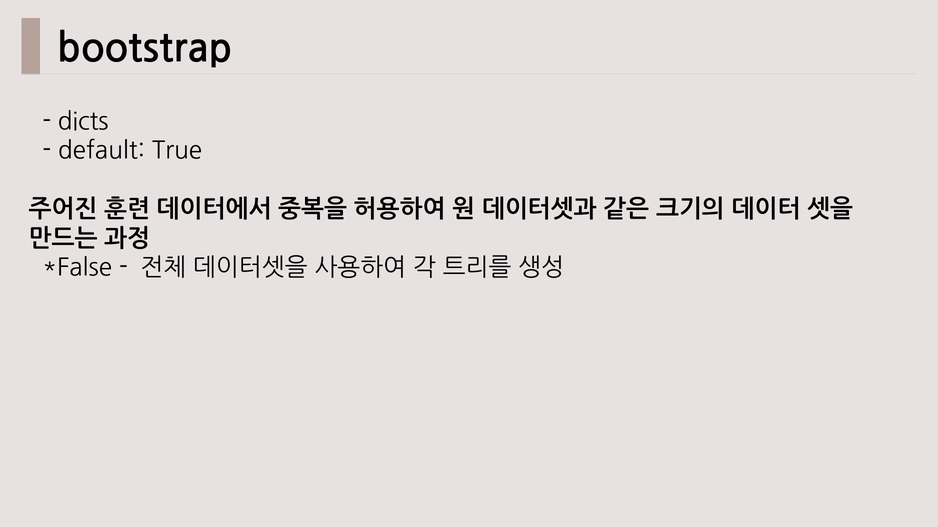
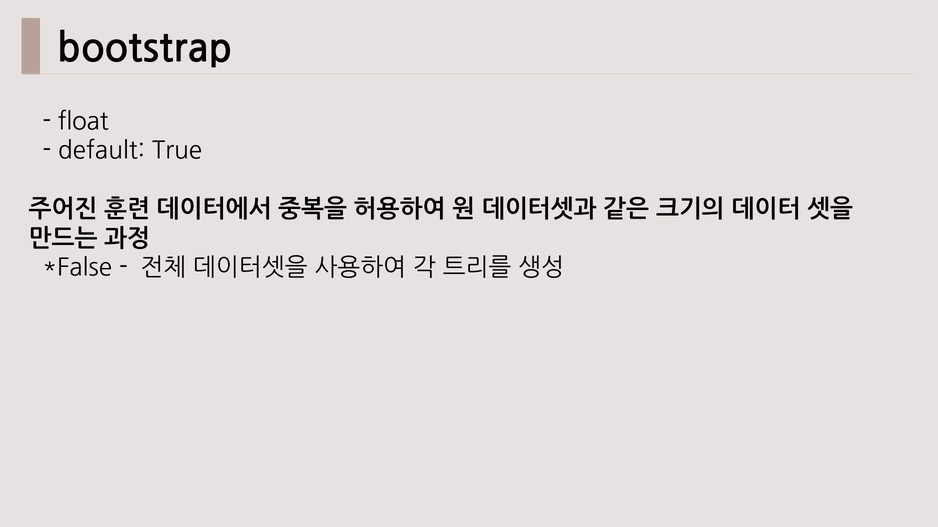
dicts: dicts -> float
